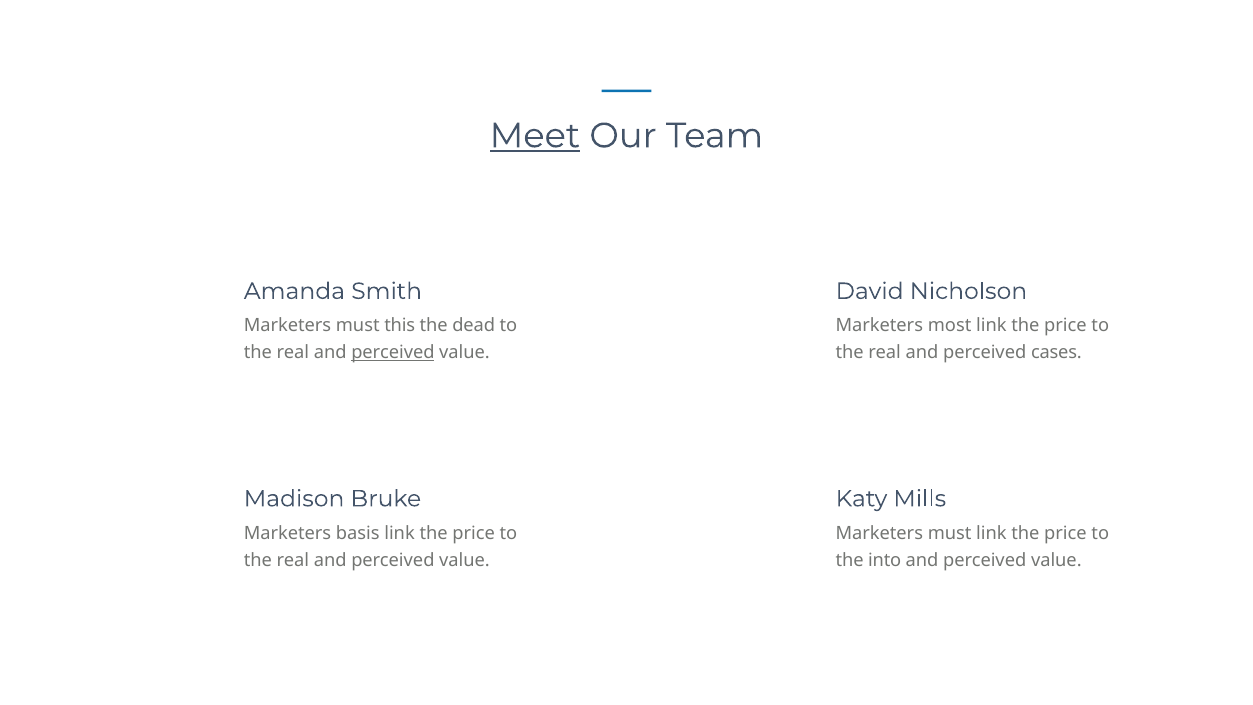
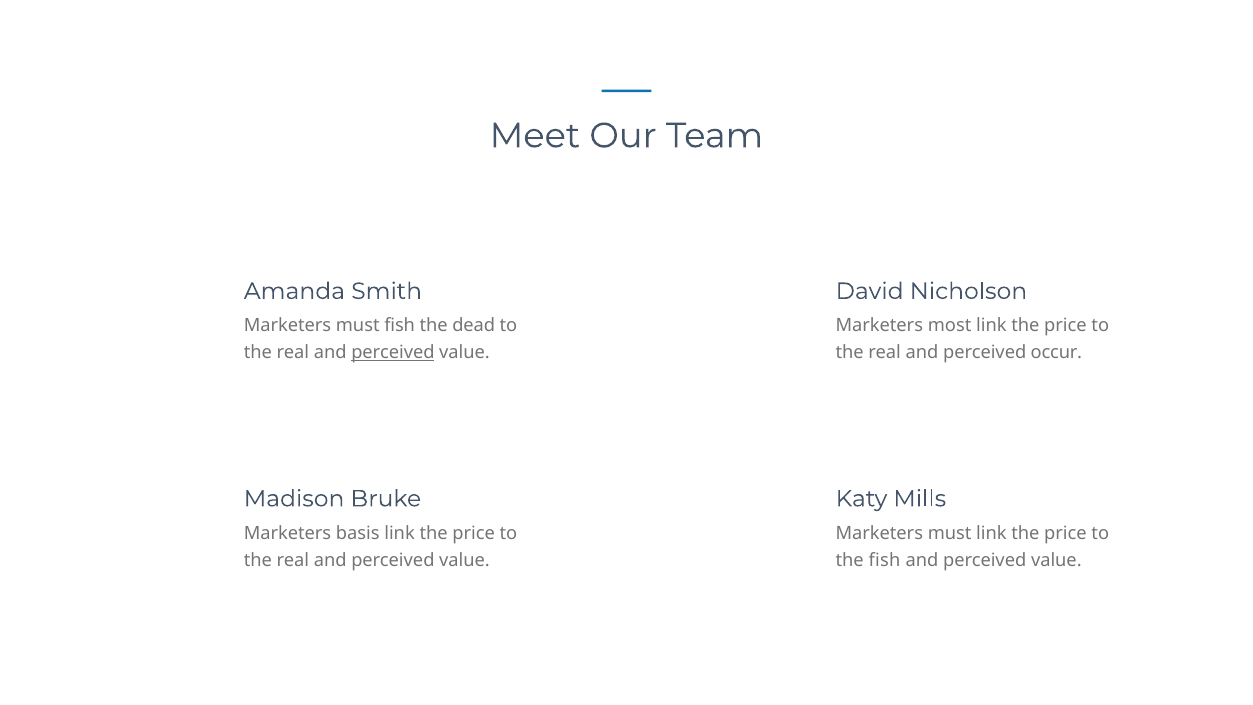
Meet underline: present -> none
must this: this -> fish
cases: cases -> occur
the into: into -> fish
